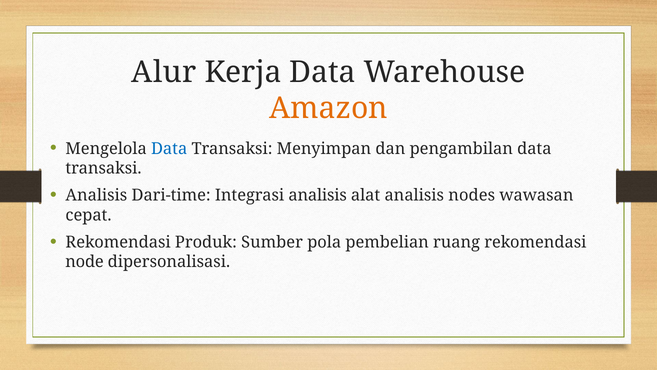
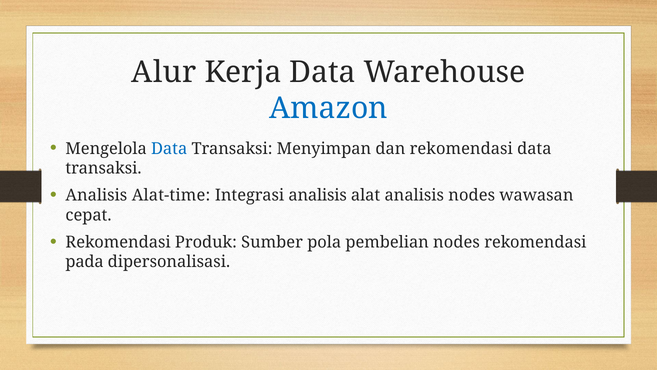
Amazon colour: orange -> blue
dan pengambilan: pengambilan -> rekomendasi
Dari-time: Dari-time -> Alat-time
pembelian ruang: ruang -> nodes
node: node -> pada
